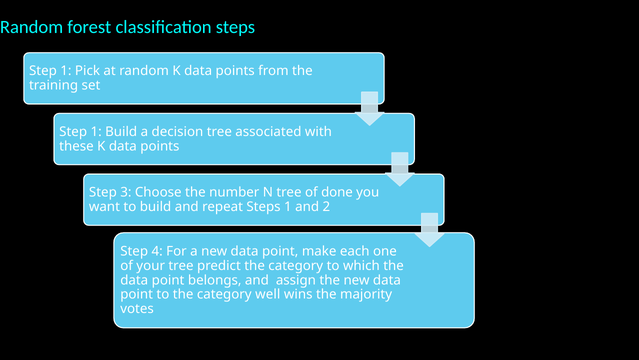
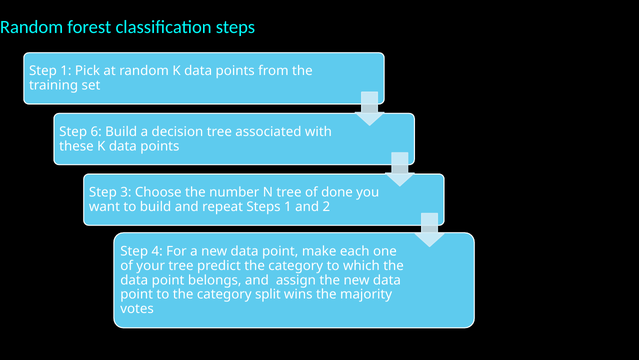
1 at (96, 132): 1 -> 6
well: well -> split
